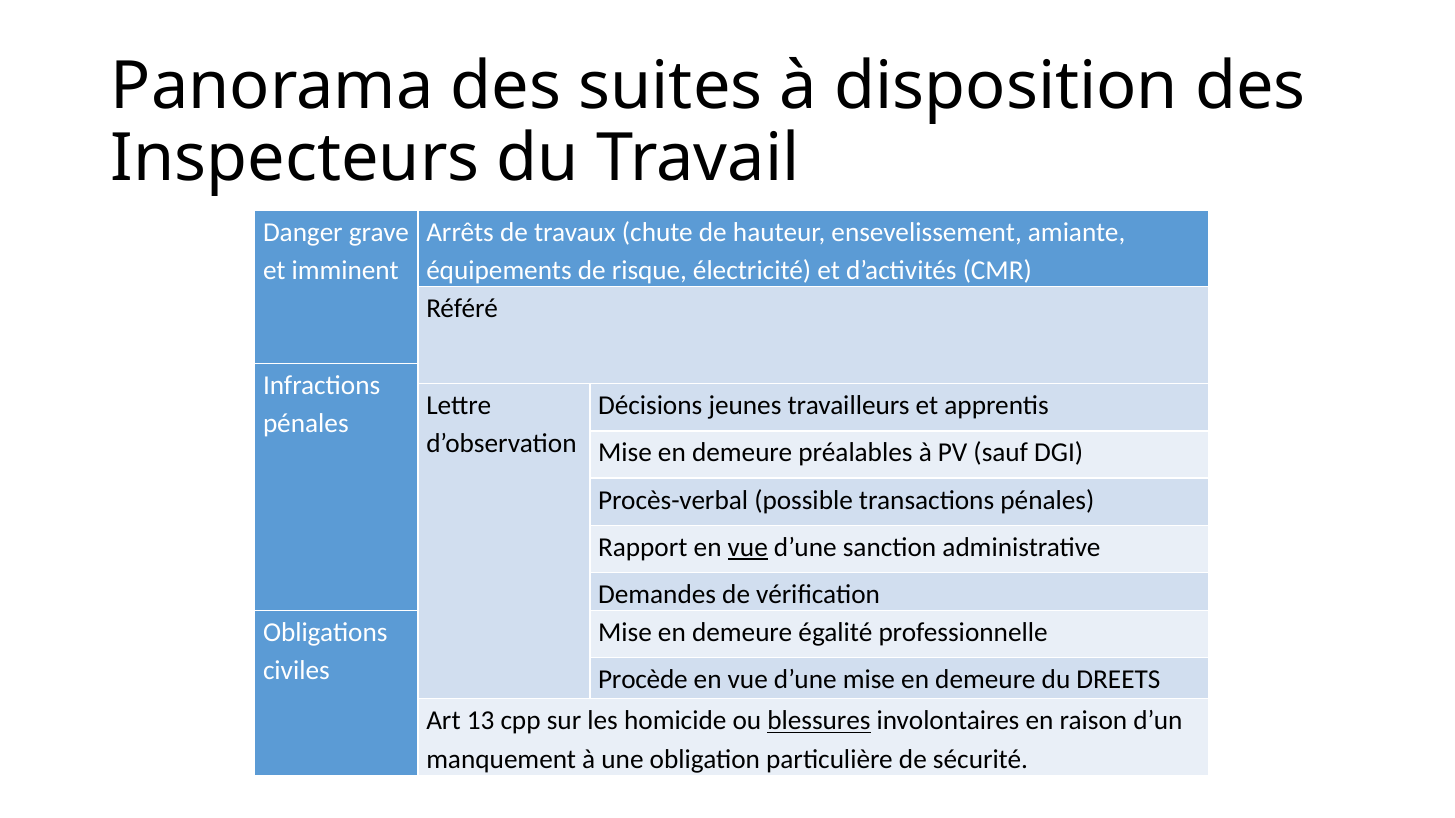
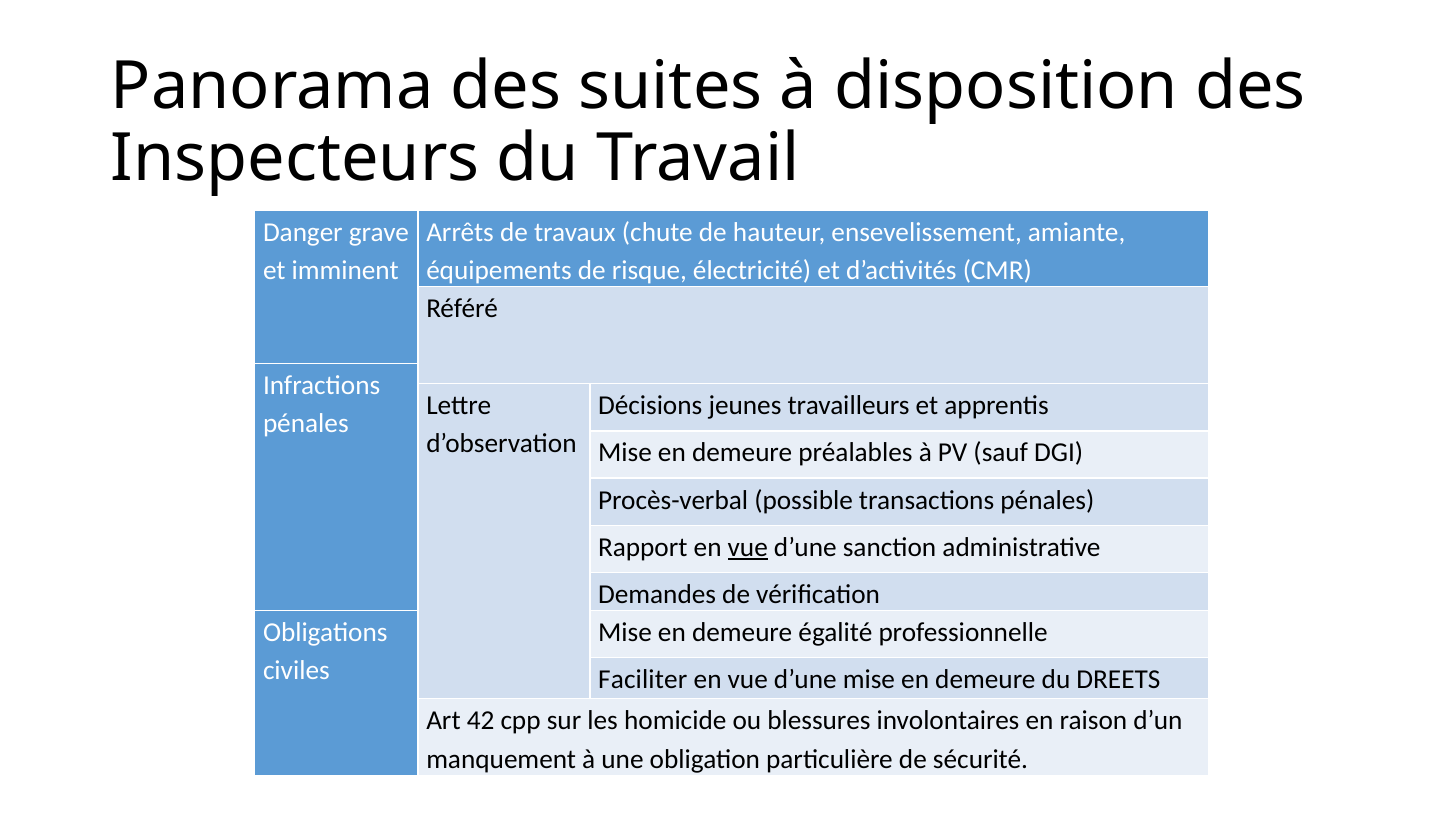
Procède: Procède -> Faciliter
13: 13 -> 42
blessures underline: present -> none
